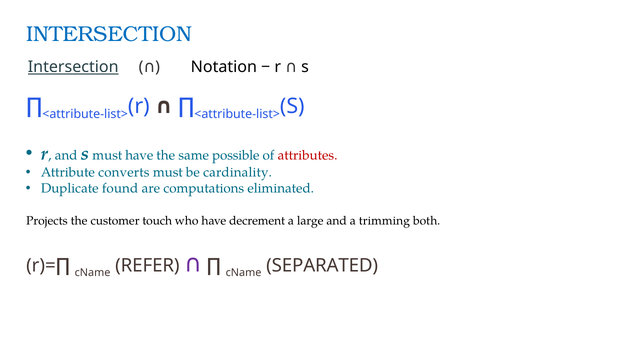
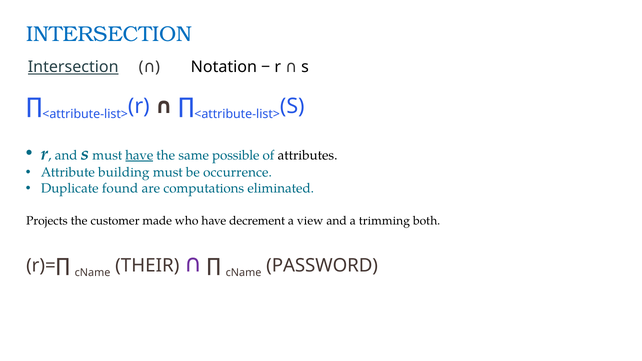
have at (139, 155) underline: none -> present
attributes colour: red -> black
converts: converts -> building
cardinality: cardinality -> occurrence
touch: touch -> made
large: large -> view
REFER: REFER -> THEIR
SEPARATED: SEPARATED -> PASSWORD
